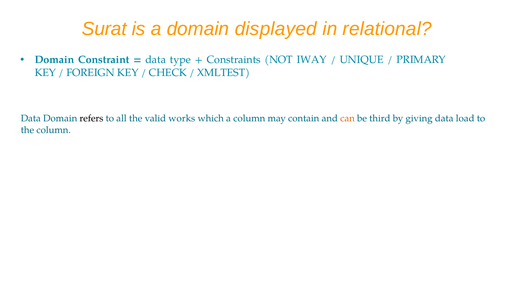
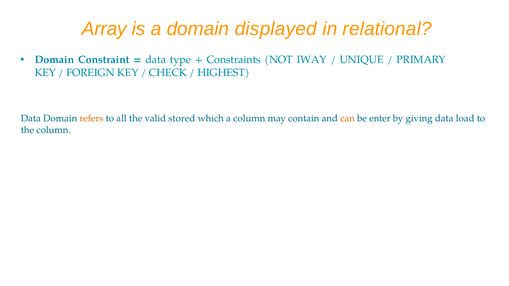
Surat: Surat -> Array
XMLTEST: XMLTEST -> HIGHEST
refers colour: black -> orange
works: works -> stored
third: third -> enter
